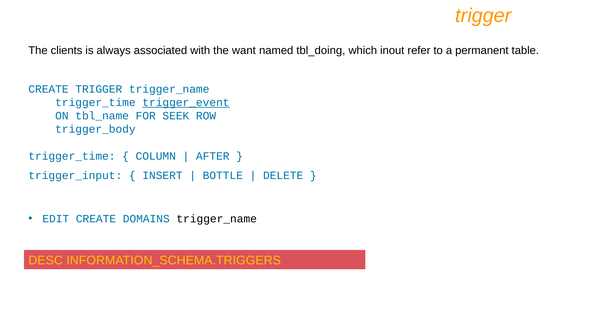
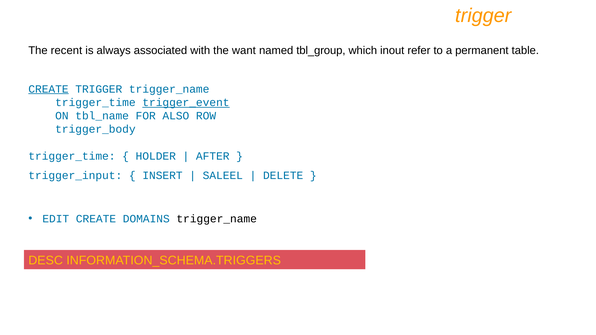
clients: clients -> recent
tbl_doing: tbl_doing -> tbl_group
CREATE at (48, 89) underline: none -> present
SEEK: SEEK -> ALSO
COLUMN: COLUMN -> HOLDER
BOTTLE: BOTTLE -> SALEEL
